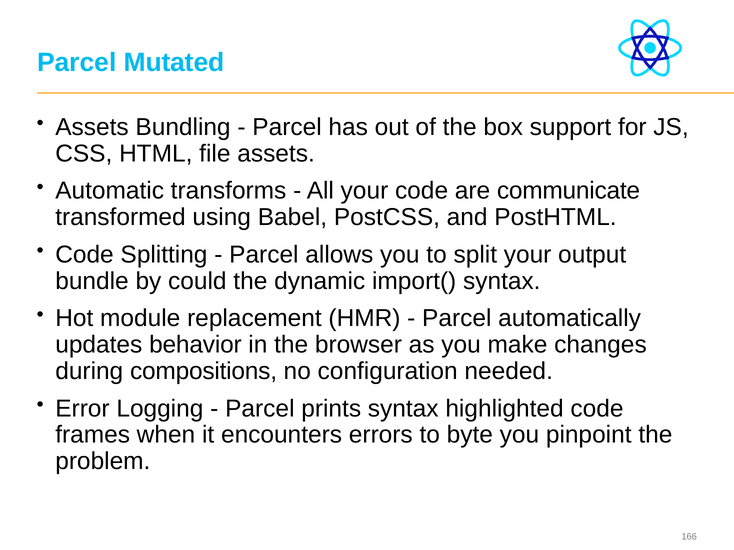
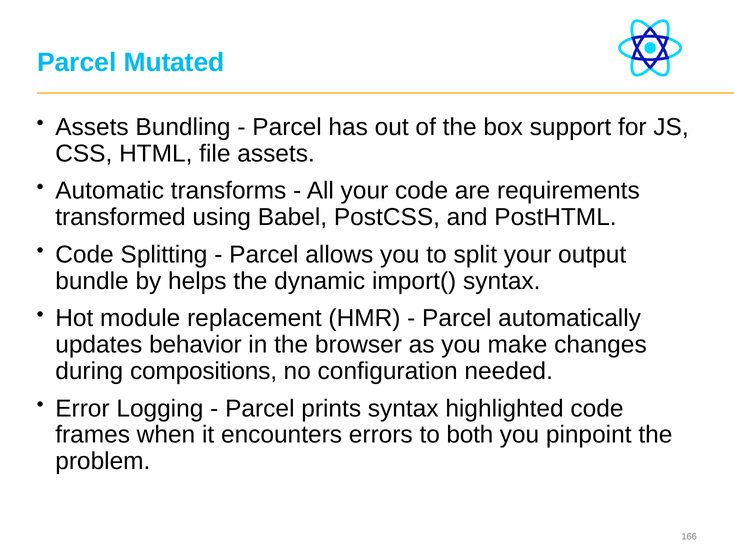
communicate: communicate -> requirements
could: could -> helps
byte: byte -> both
